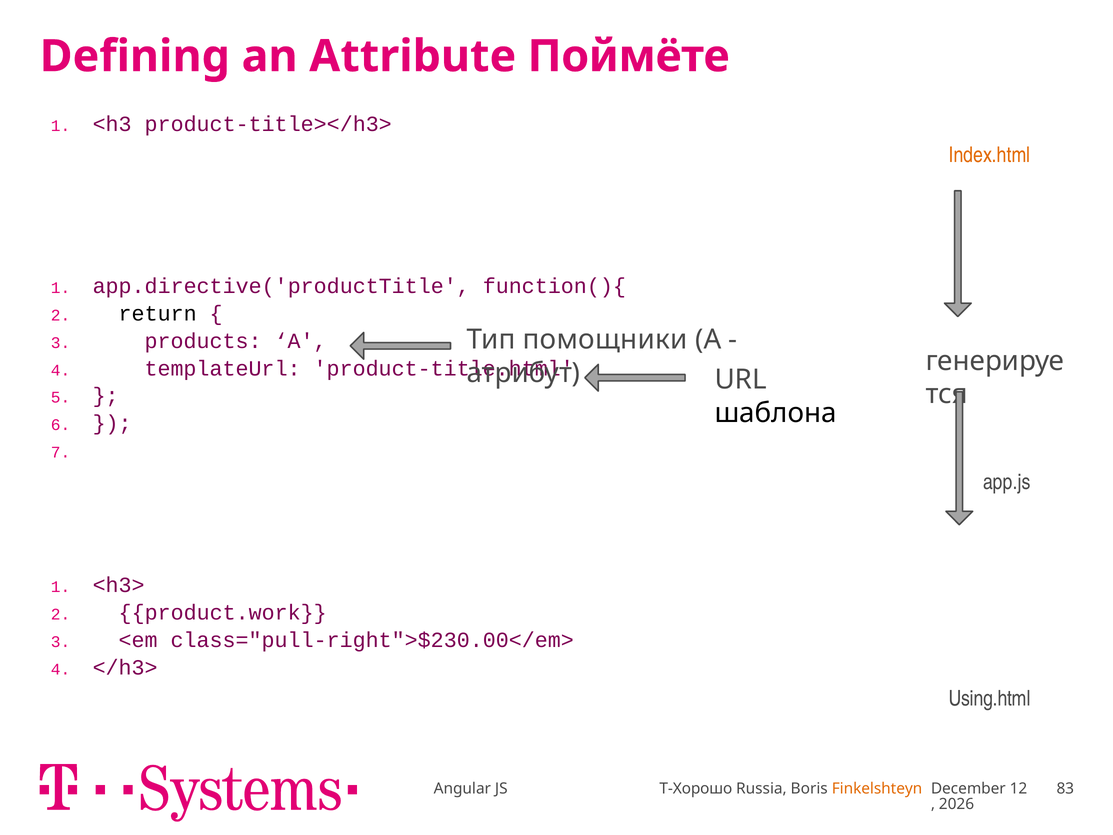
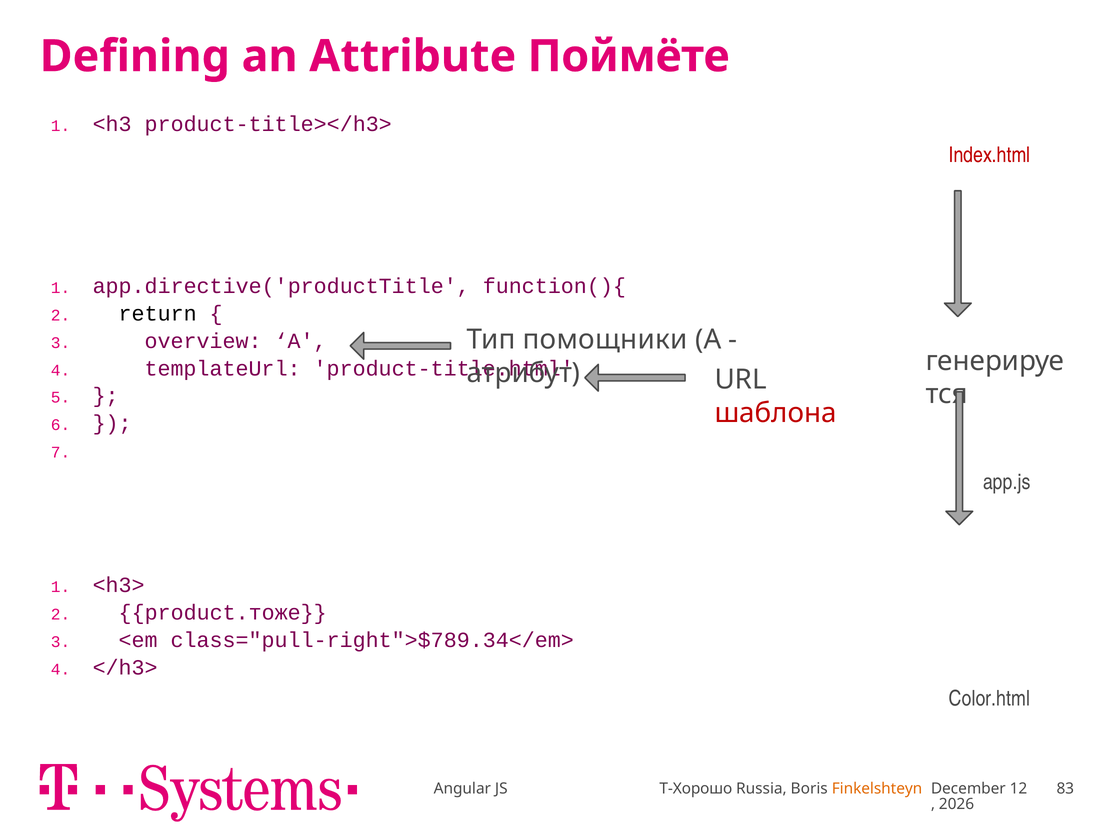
Index.html colour: orange -> red
products: products -> overview
шаблона colour: black -> red
product.work: product.work -> product.тоже
class="pull-right">$230.00</em>: class="pull-right">$230.00</em> -> class="pull-right">$789.34</em>
Using.html: Using.html -> Color.html
